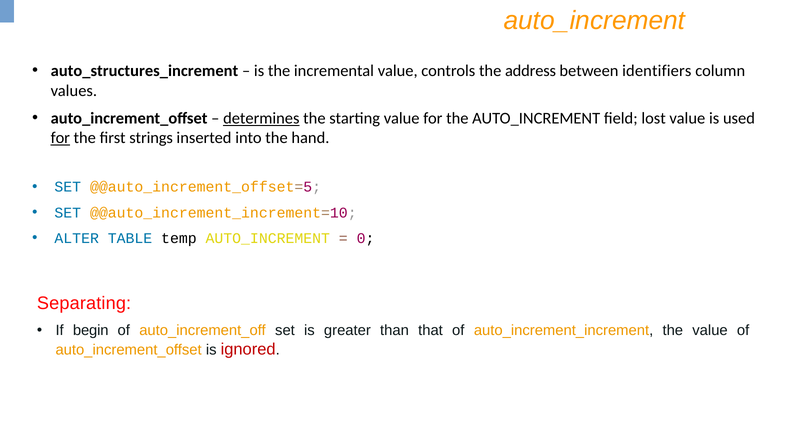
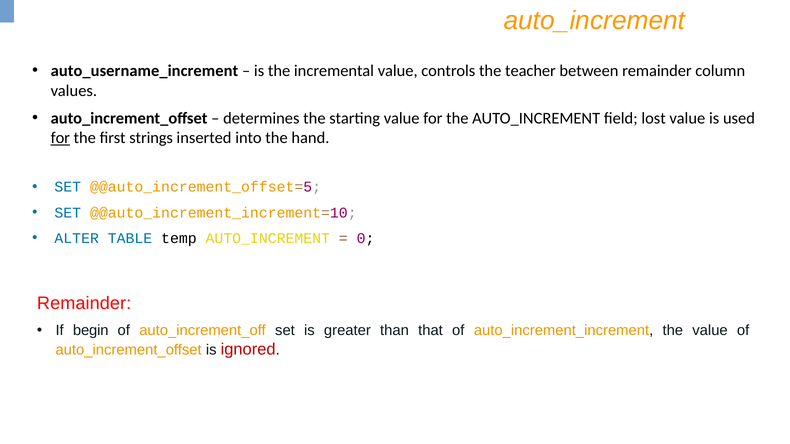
auto_structures_increment: auto_structures_increment -> auto_username_increment
address: address -> teacher
between identifiers: identifiers -> remainder
determines underline: present -> none
Separating at (84, 303): Separating -> Remainder
